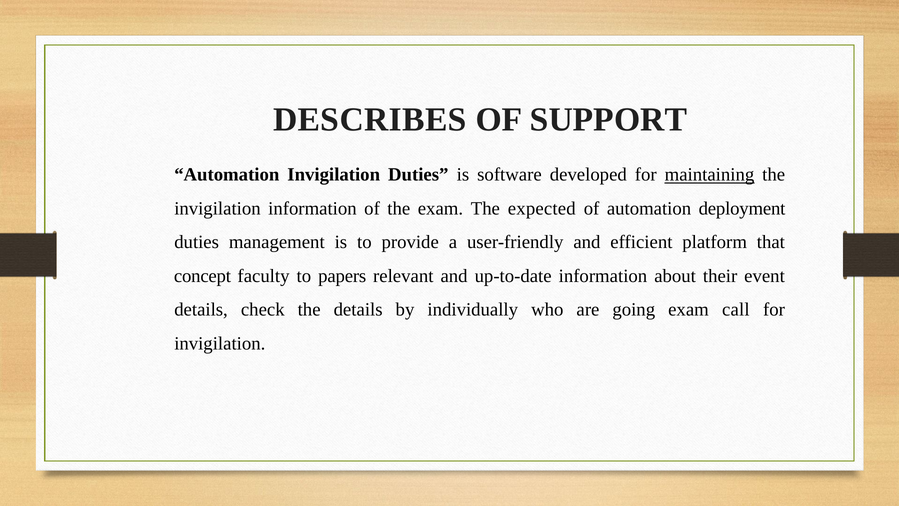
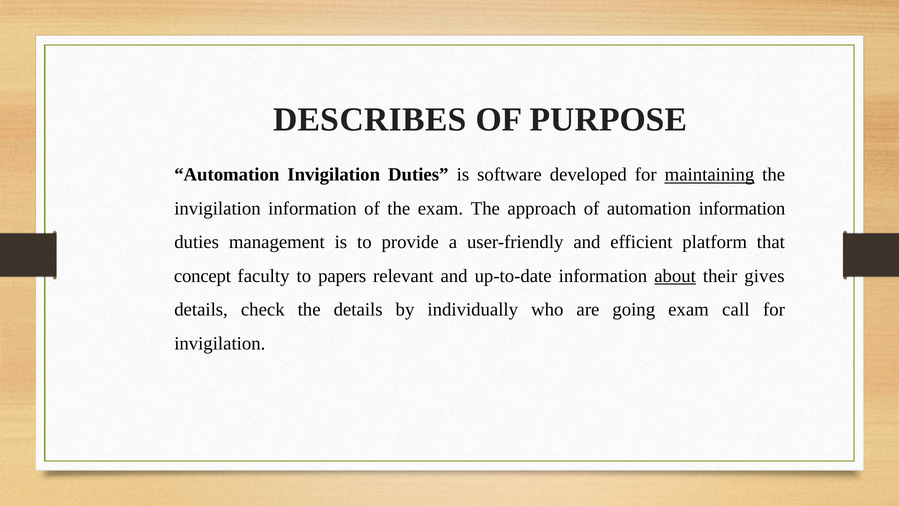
SUPPORT: SUPPORT -> PURPOSE
expected: expected -> approach
automation deployment: deployment -> information
about underline: none -> present
event: event -> gives
